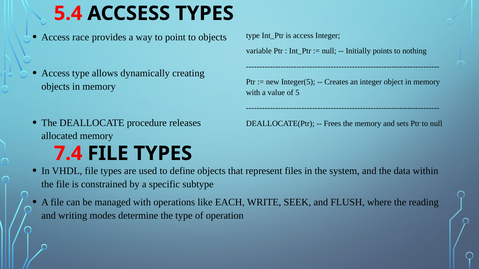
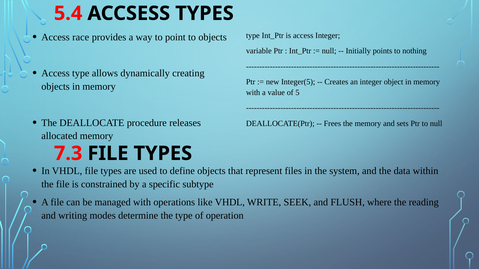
7.4: 7.4 -> 7.3
like EACH: EACH -> VHDL
